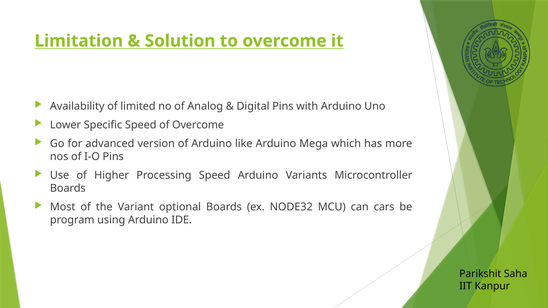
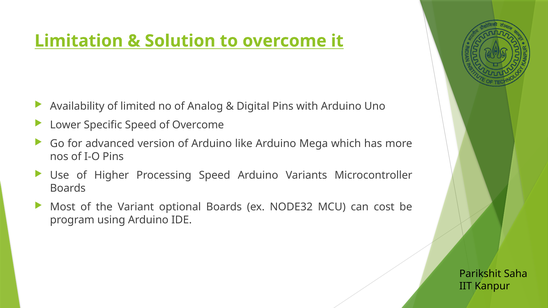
cars: cars -> cost
